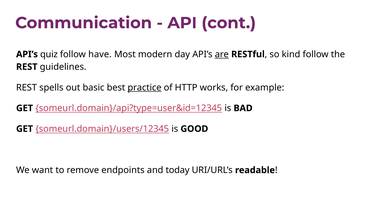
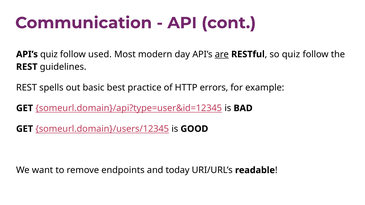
have: have -> used
so kind: kind -> quiz
practice underline: present -> none
works: works -> errors
